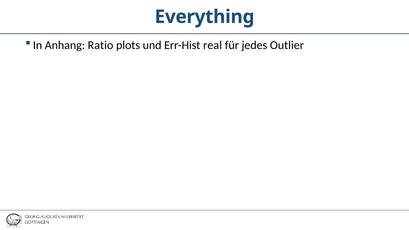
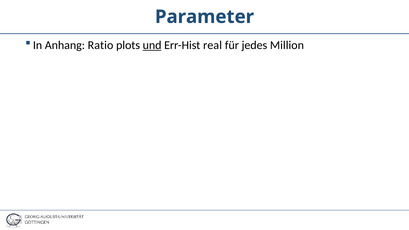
Everything: Everything -> Parameter
und underline: none -> present
Outlier: Outlier -> Million
